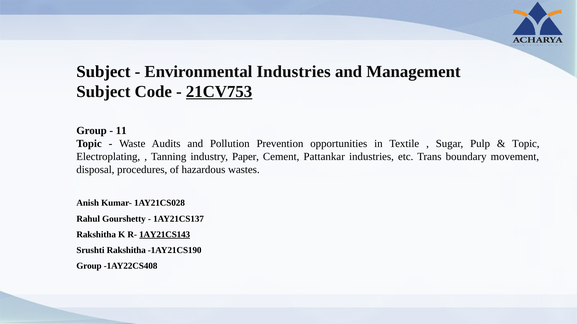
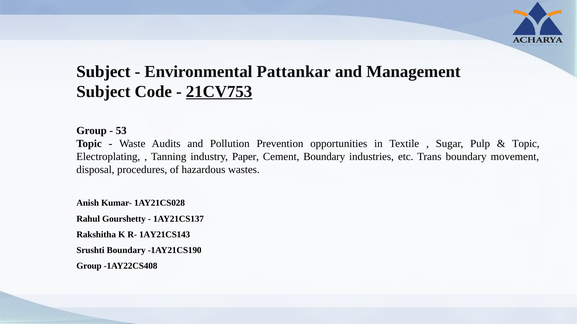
Environmental Industries: Industries -> Pattankar
11: 11 -> 53
Cement Pattankar: Pattankar -> Boundary
1AY21CS143 underline: present -> none
Srushti Rakshitha: Rakshitha -> Boundary
